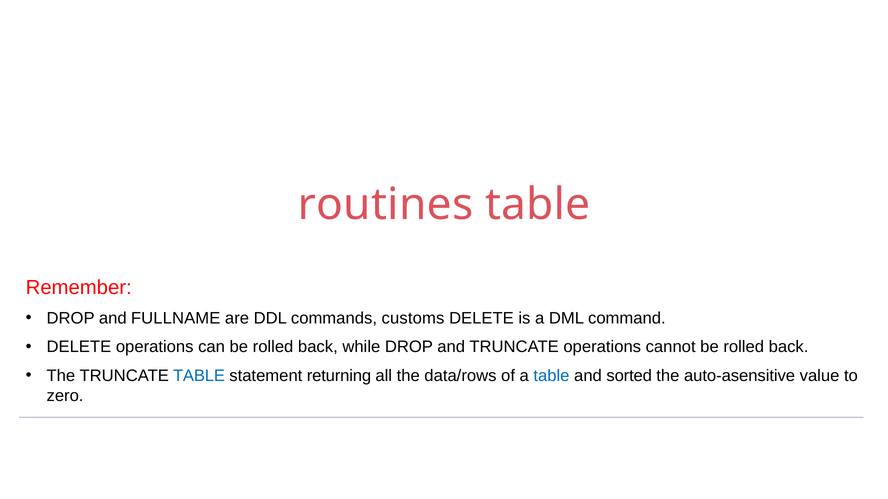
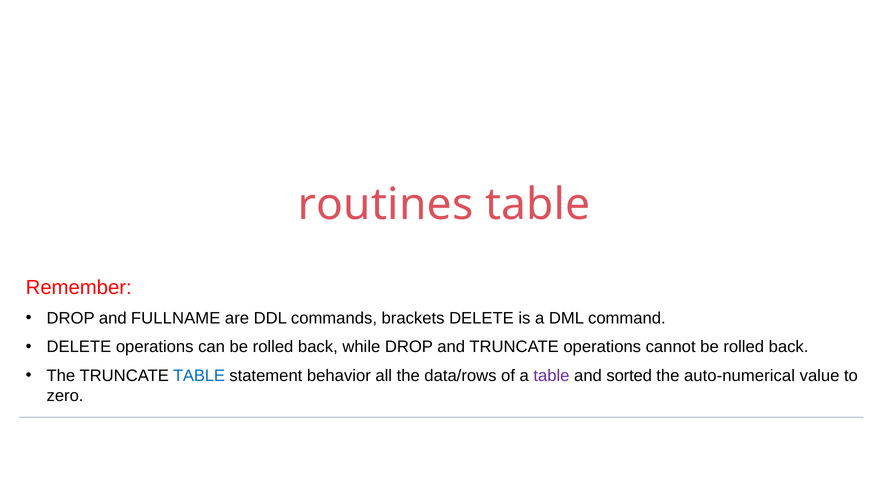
customs: customs -> brackets
returning: returning -> behavior
table at (551, 376) colour: blue -> purple
auto-asensitive: auto-asensitive -> auto-numerical
